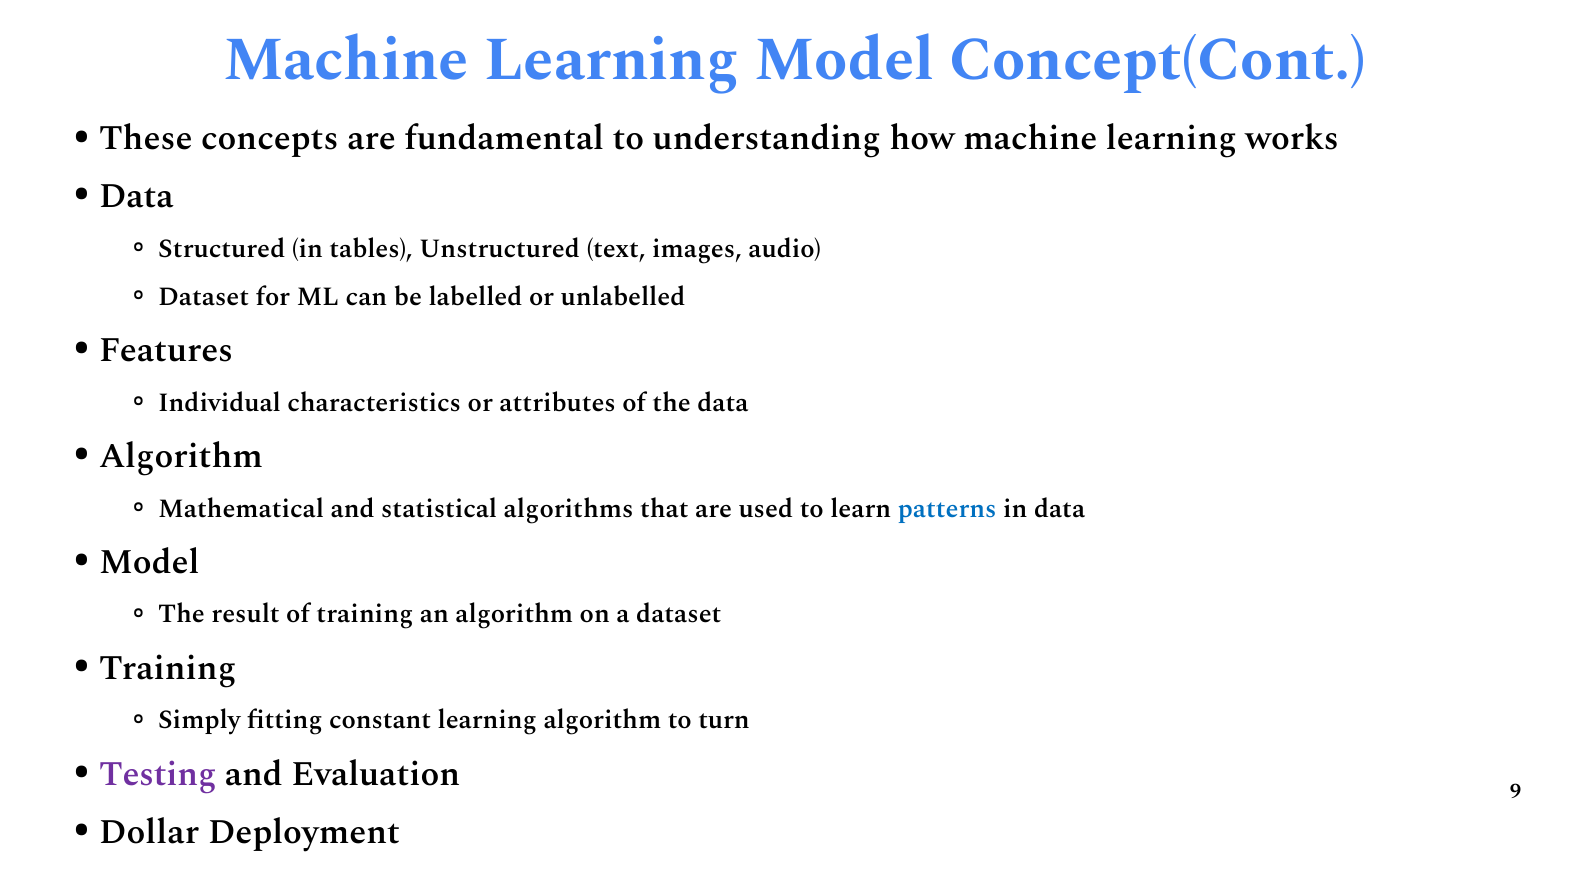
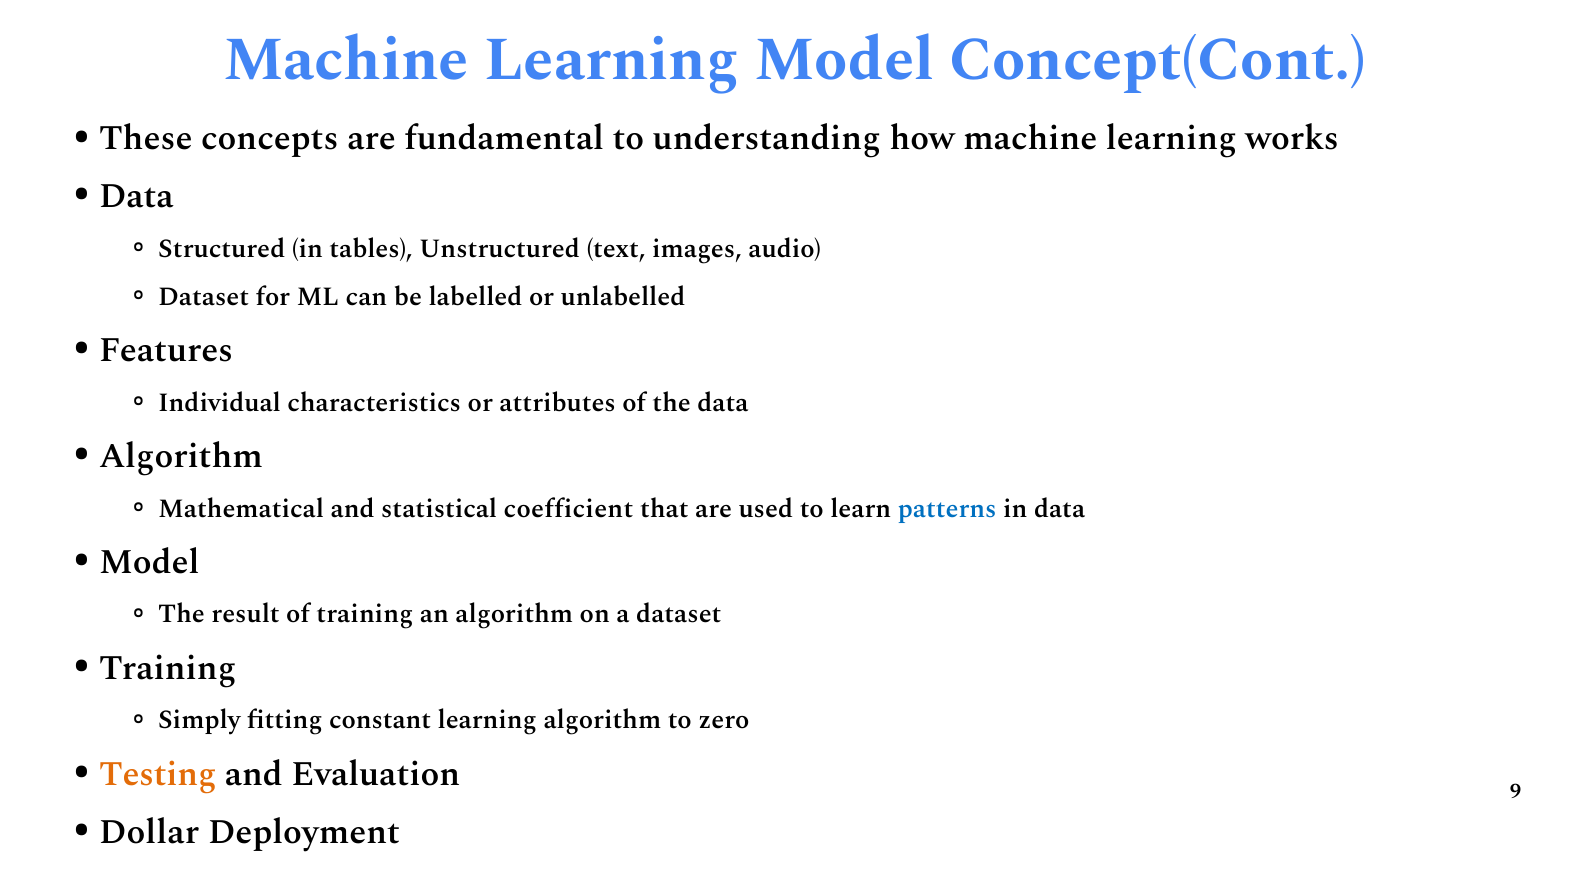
algorithms: algorithms -> coefficient
turn: turn -> zero
Testing colour: purple -> orange
